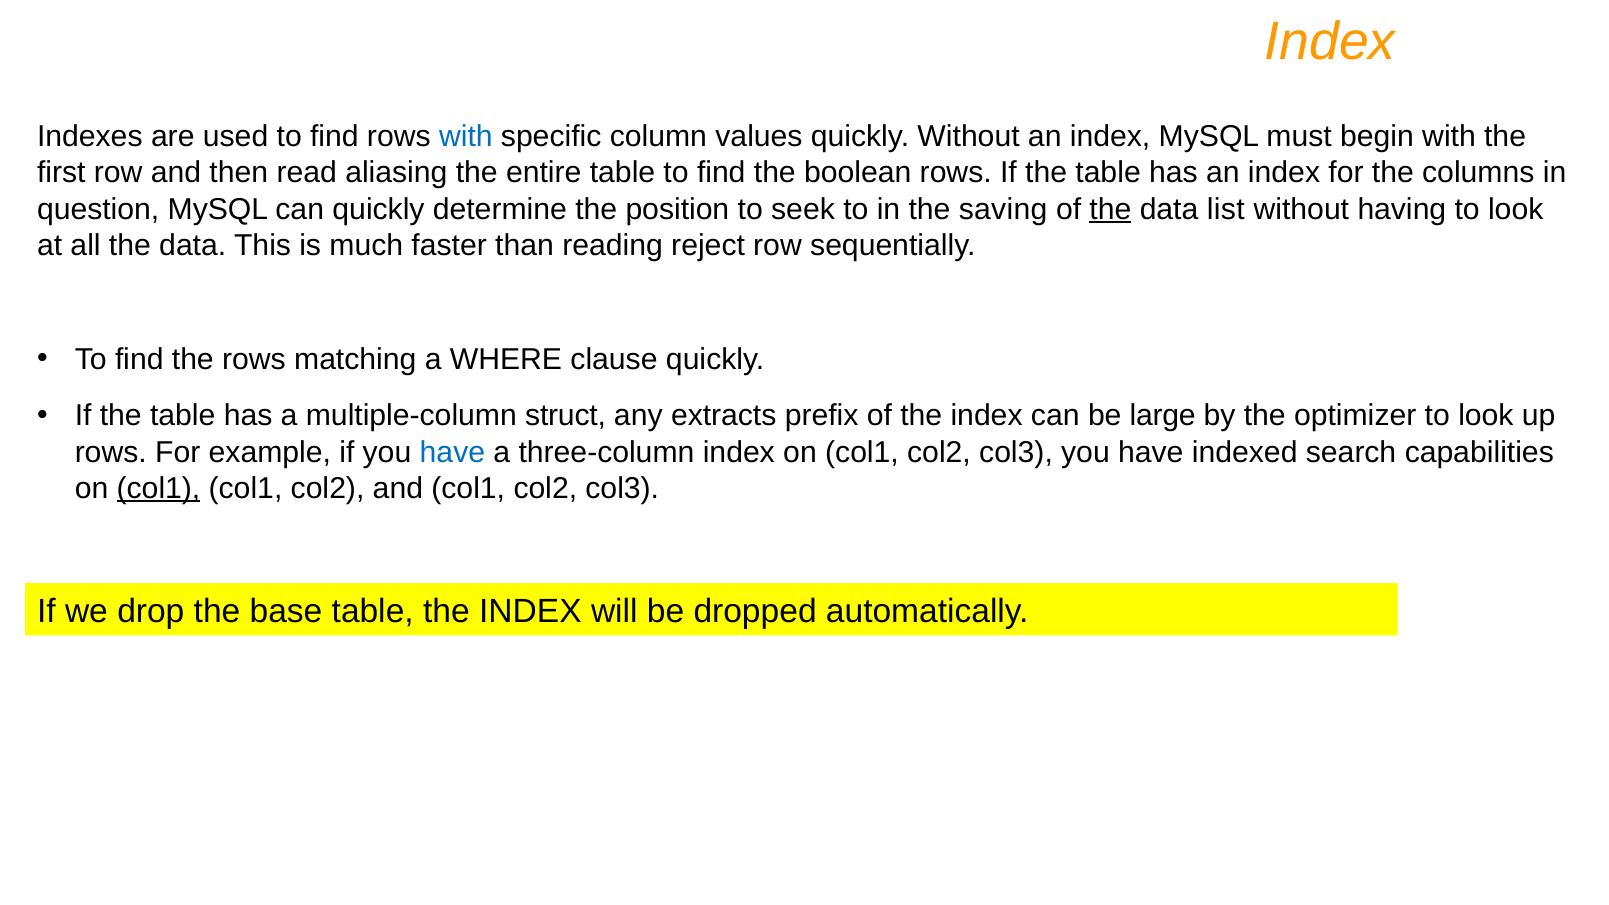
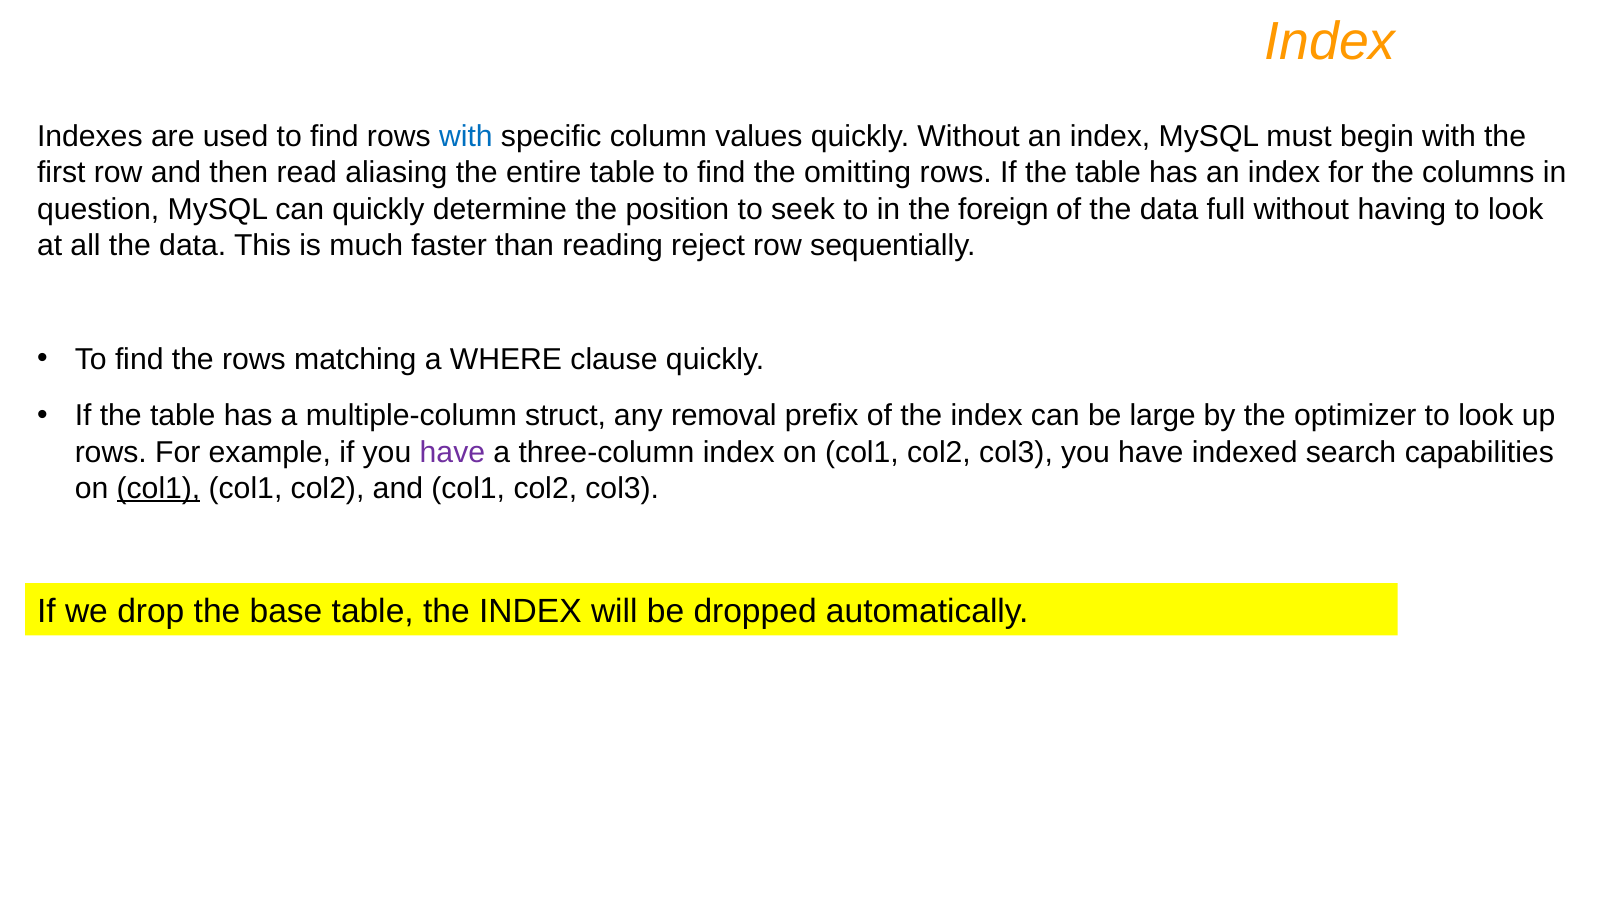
boolean: boolean -> omitting
saving: saving -> foreign
the at (1110, 209) underline: present -> none
list: list -> full
extracts: extracts -> removal
have at (452, 452) colour: blue -> purple
